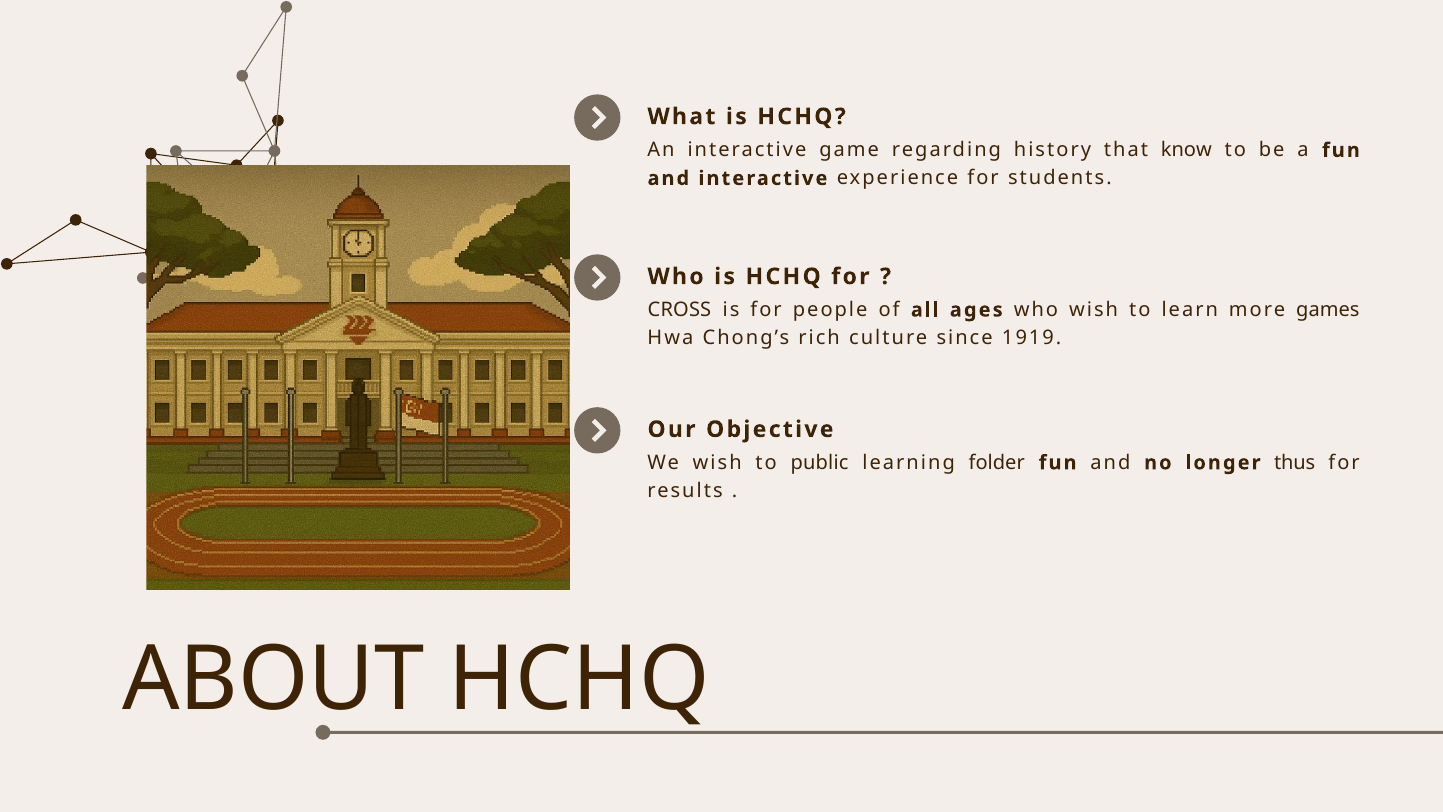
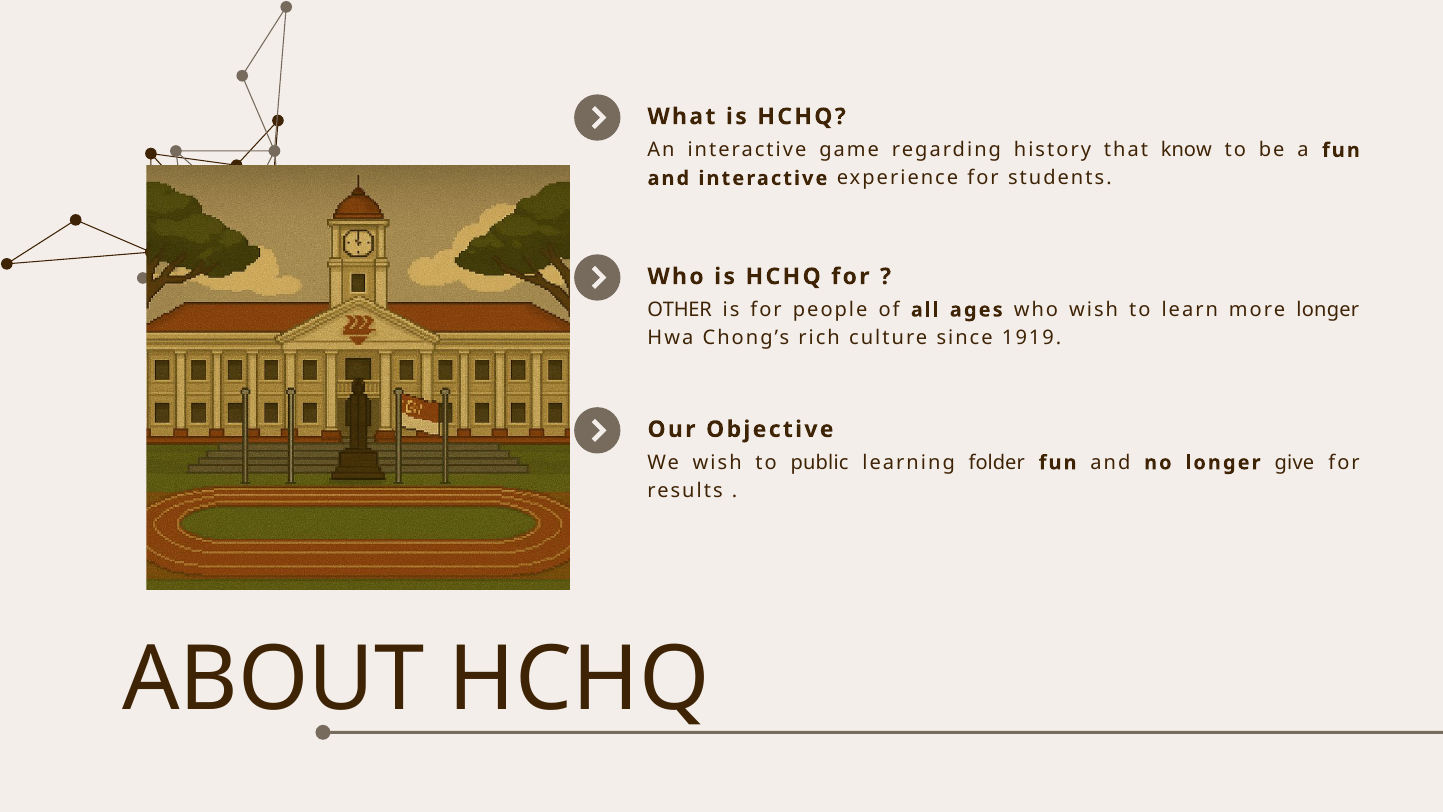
CROSS: CROSS -> OTHER
more games: games -> longer
thus: thus -> give
